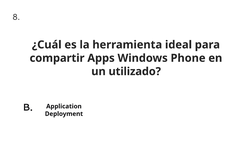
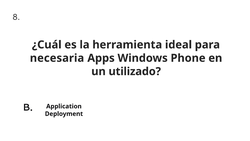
compartir: compartir -> necesaria
